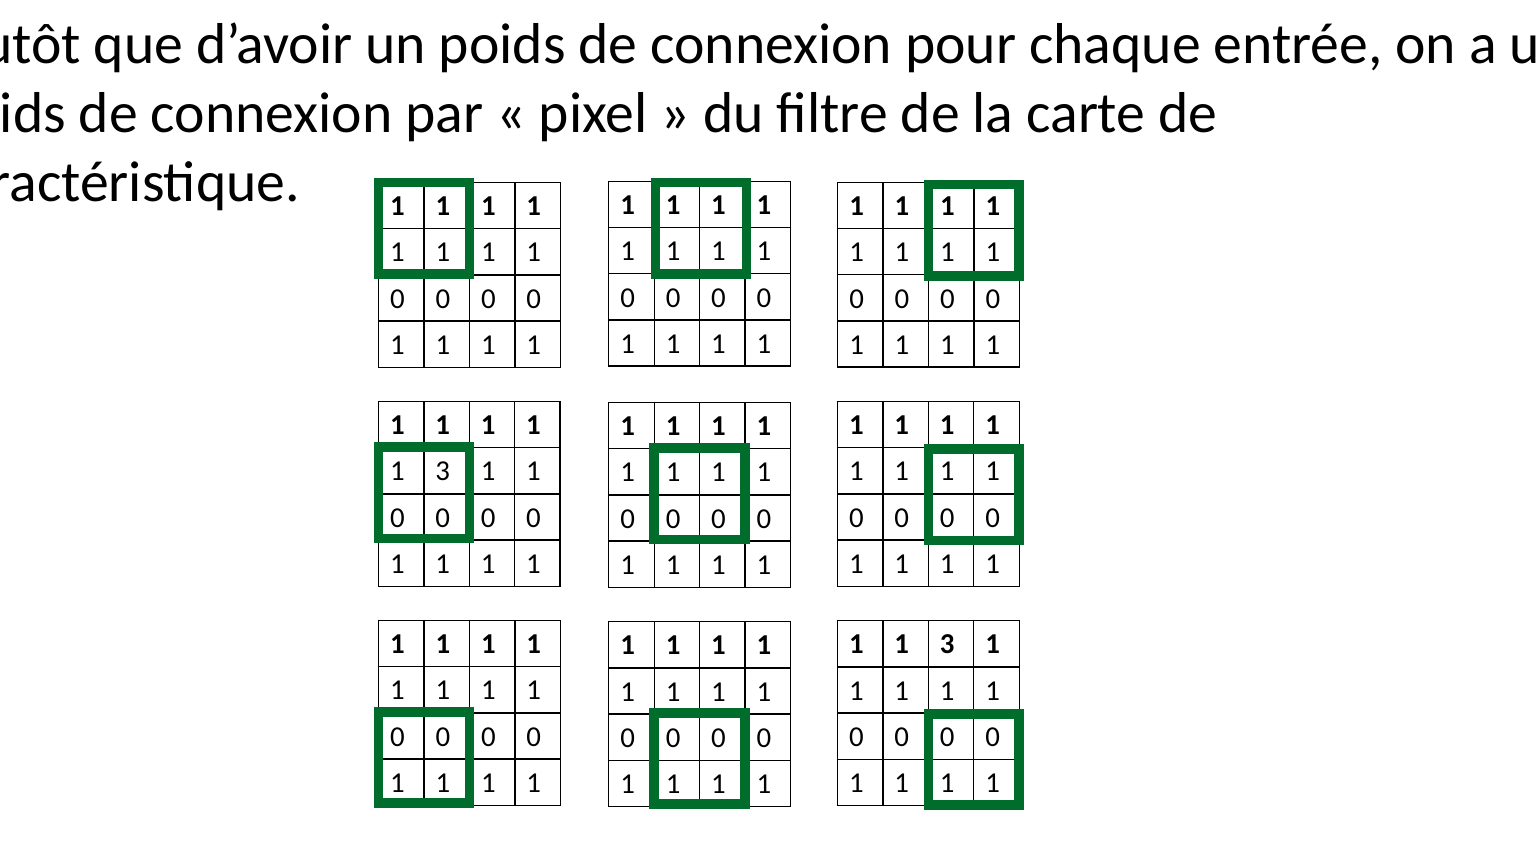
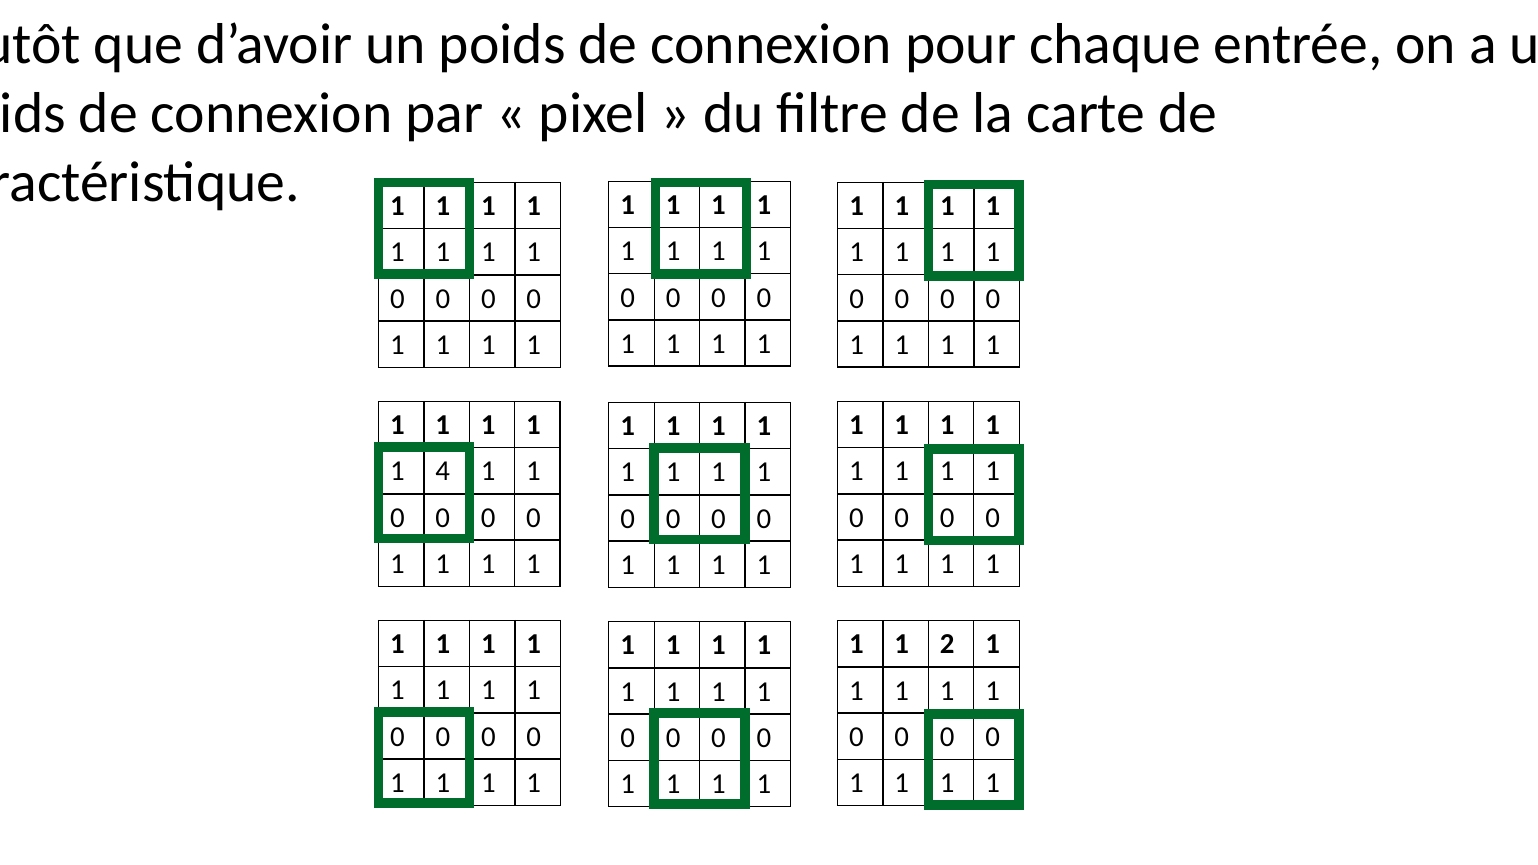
3 at (443, 472): 3 -> 4
3 at (947, 645): 3 -> 2
